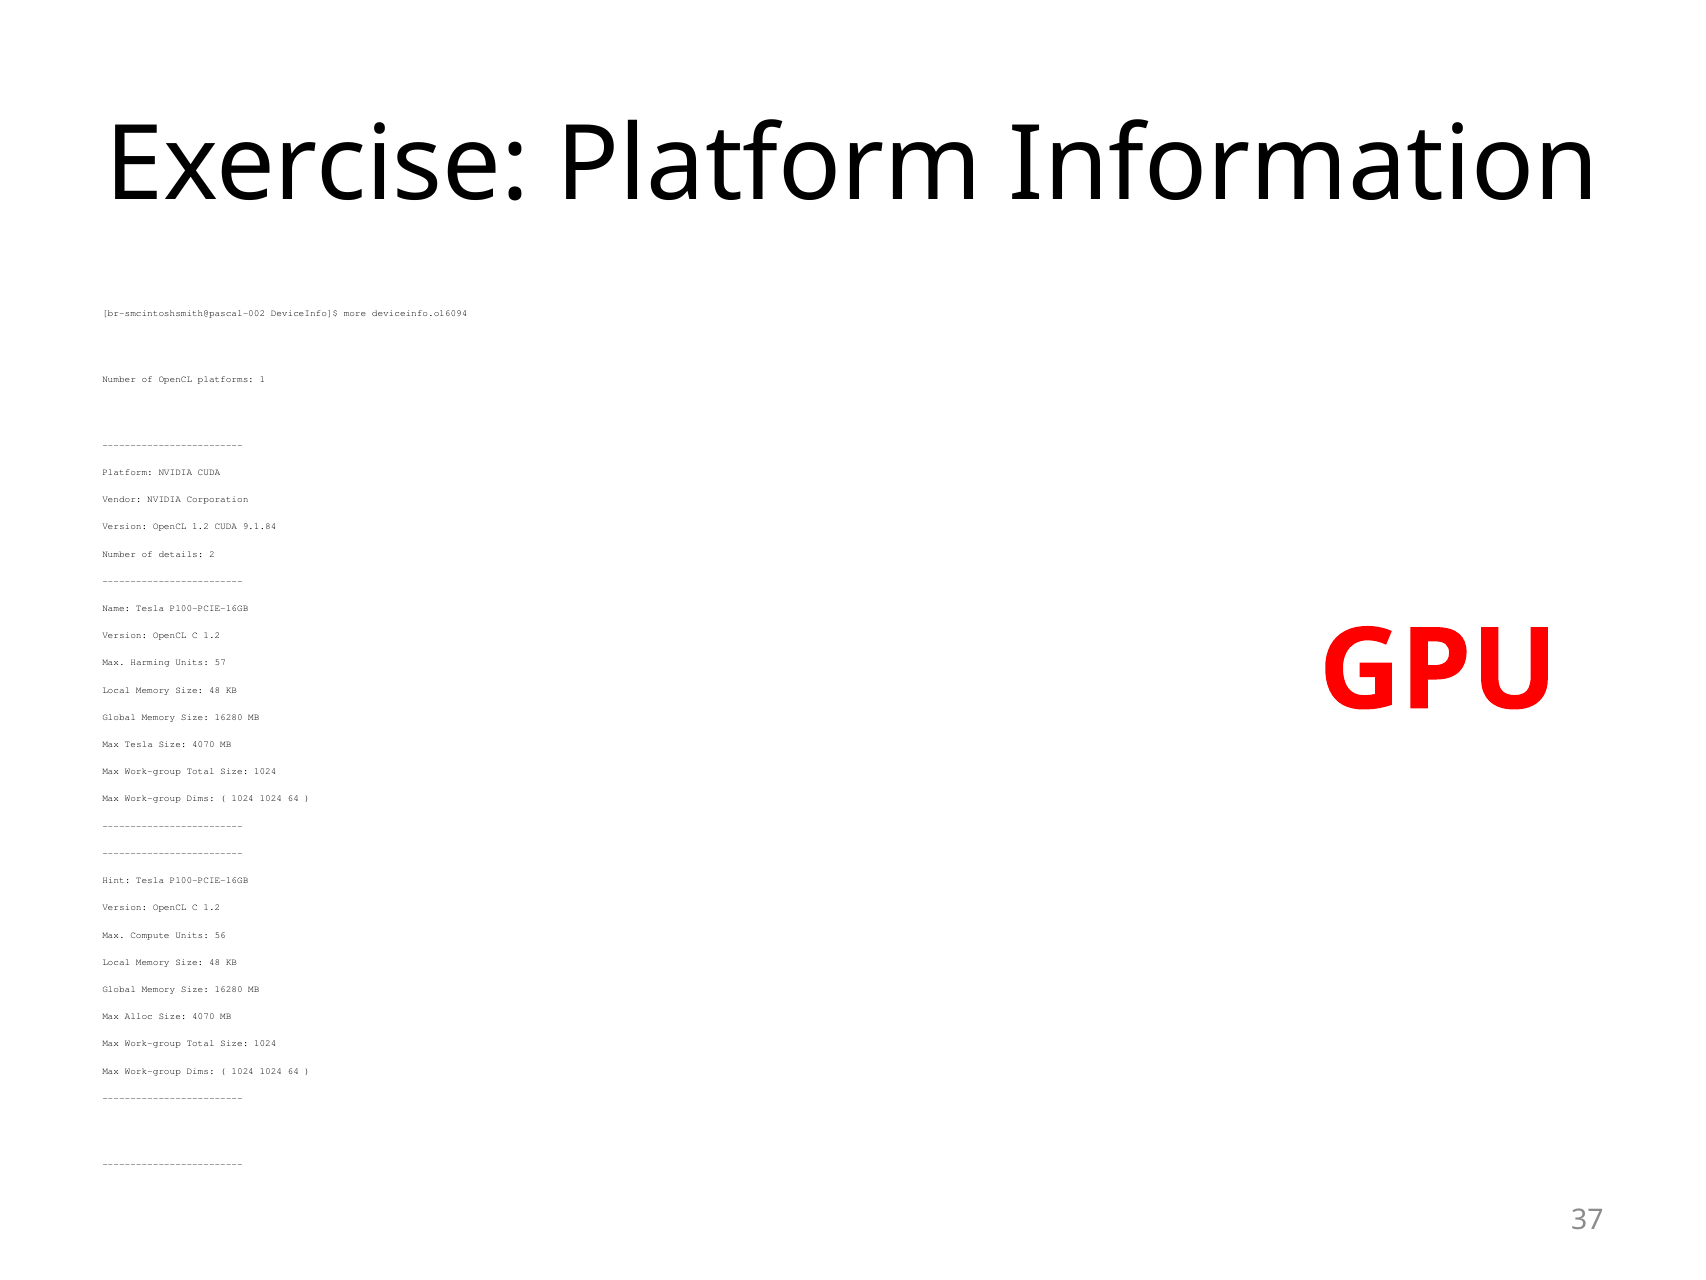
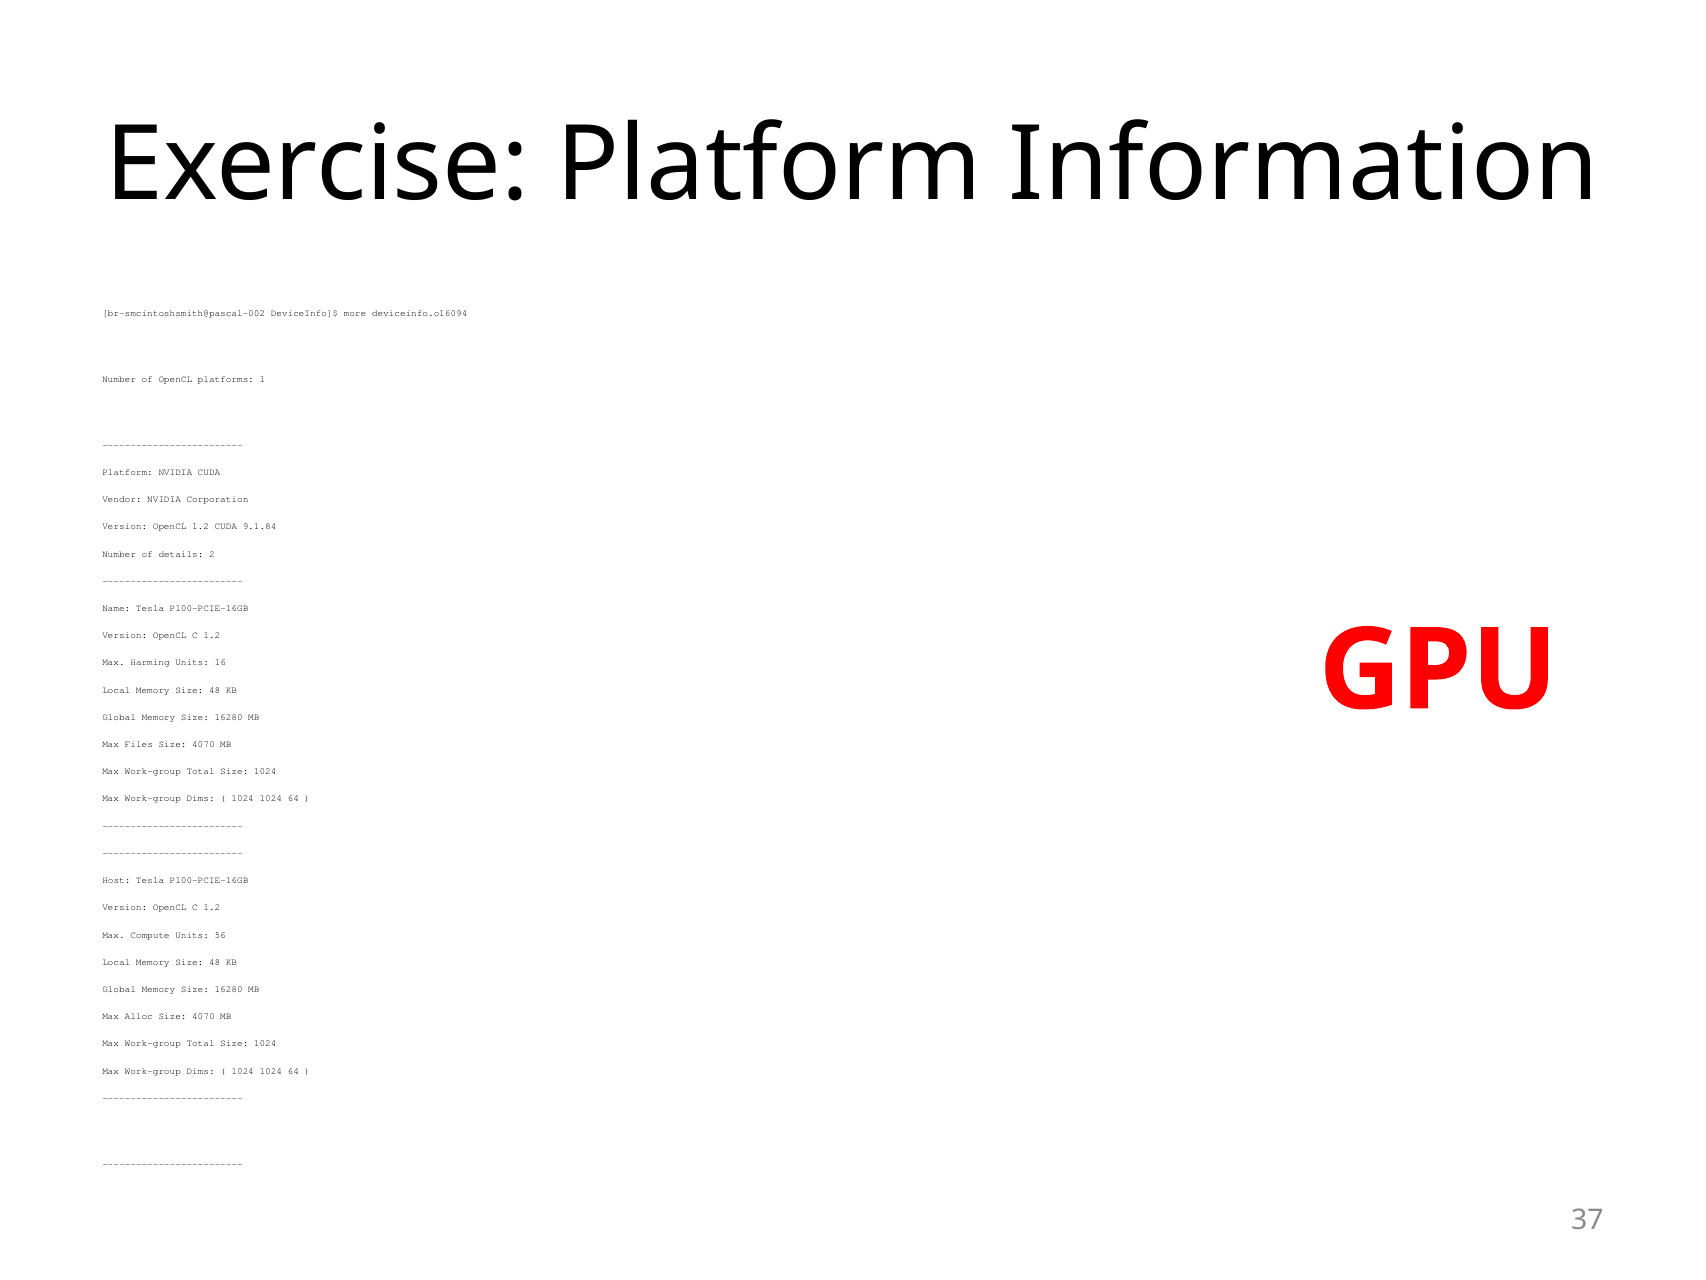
57: 57 -> 16
Max Tesla: Tesla -> Files
Hint: Hint -> Host
